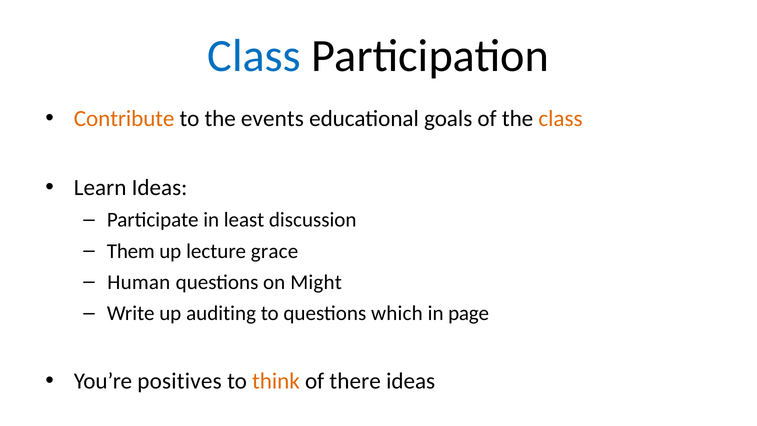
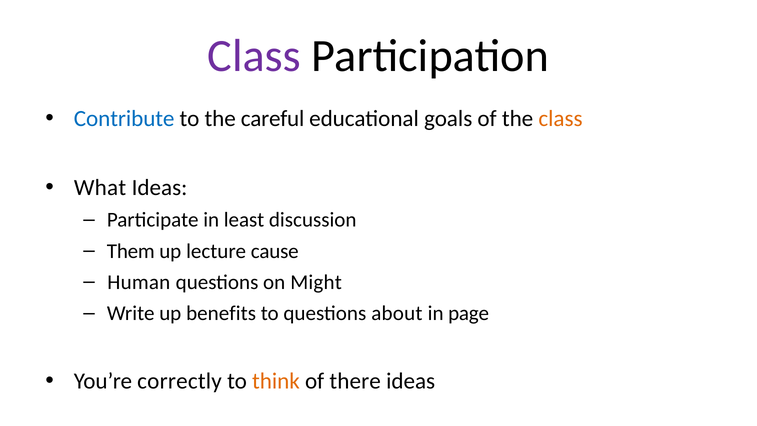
Class at (254, 56) colour: blue -> purple
Contribute colour: orange -> blue
events: events -> careful
Learn: Learn -> What
grace: grace -> cause
auditing: auditing -> benefits
which: which -> about
positives: positives -> correctly
